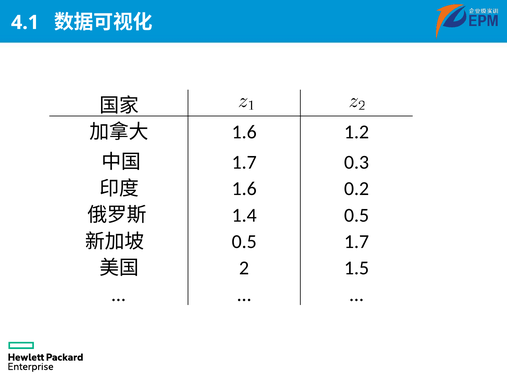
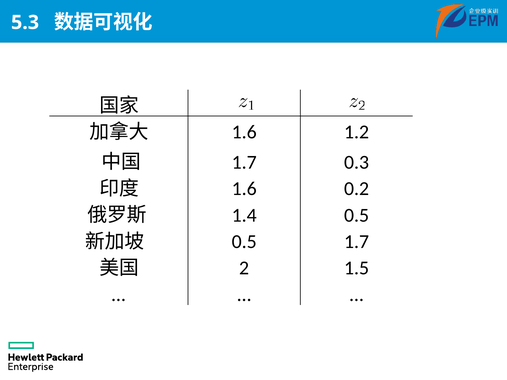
4.1: 4.1 -> 5.3
